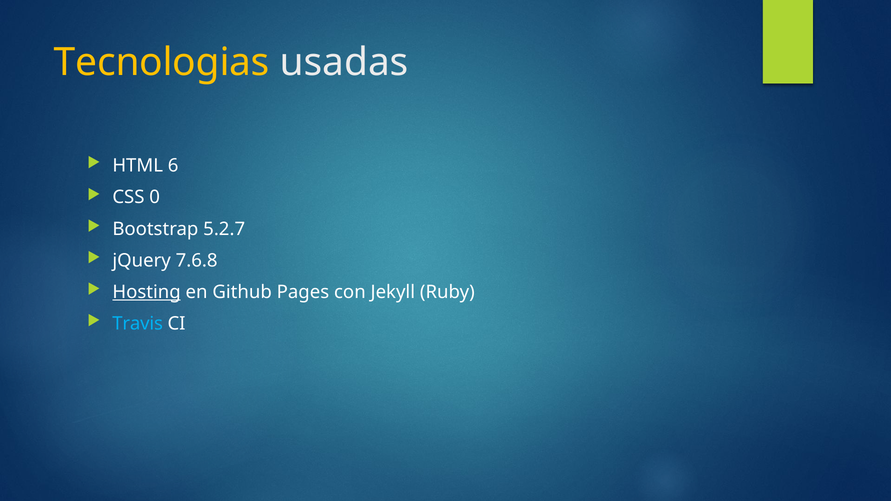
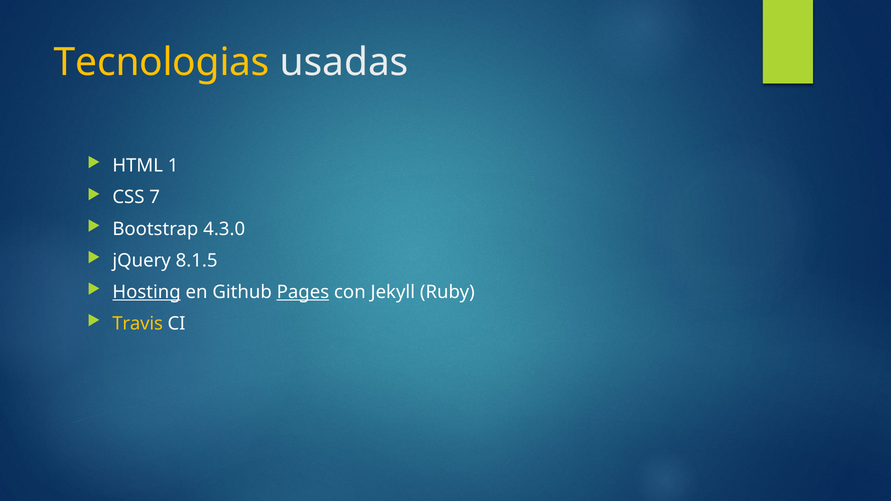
6: 6 -> 1
0: 0 -> 7
5.2.7: 5.2.7 -> 4.3.0
7.6.8: 7.6.8 -> 8.1.5
Pages underline: none -> present
Travis colour: light blue -> yellow
